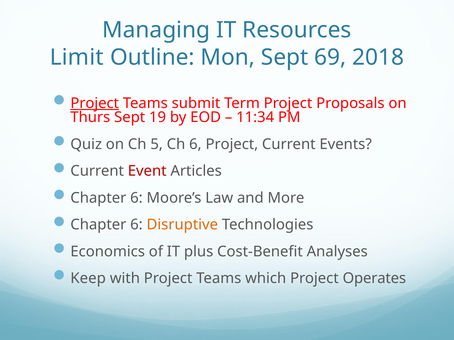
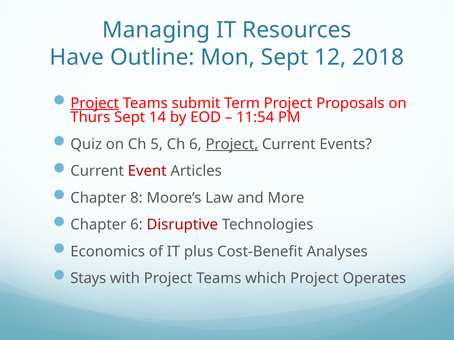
Limit: Limit -> Have
69: 69 -> 12
19: 19 -> 14
11:34: 11:34 -> 11:54
Project at (232, 144) underline: none -> present
6 at (136, 198): 6 -> 8
Disruptive colour: orange -> red
Keep: Keep -> Stays
